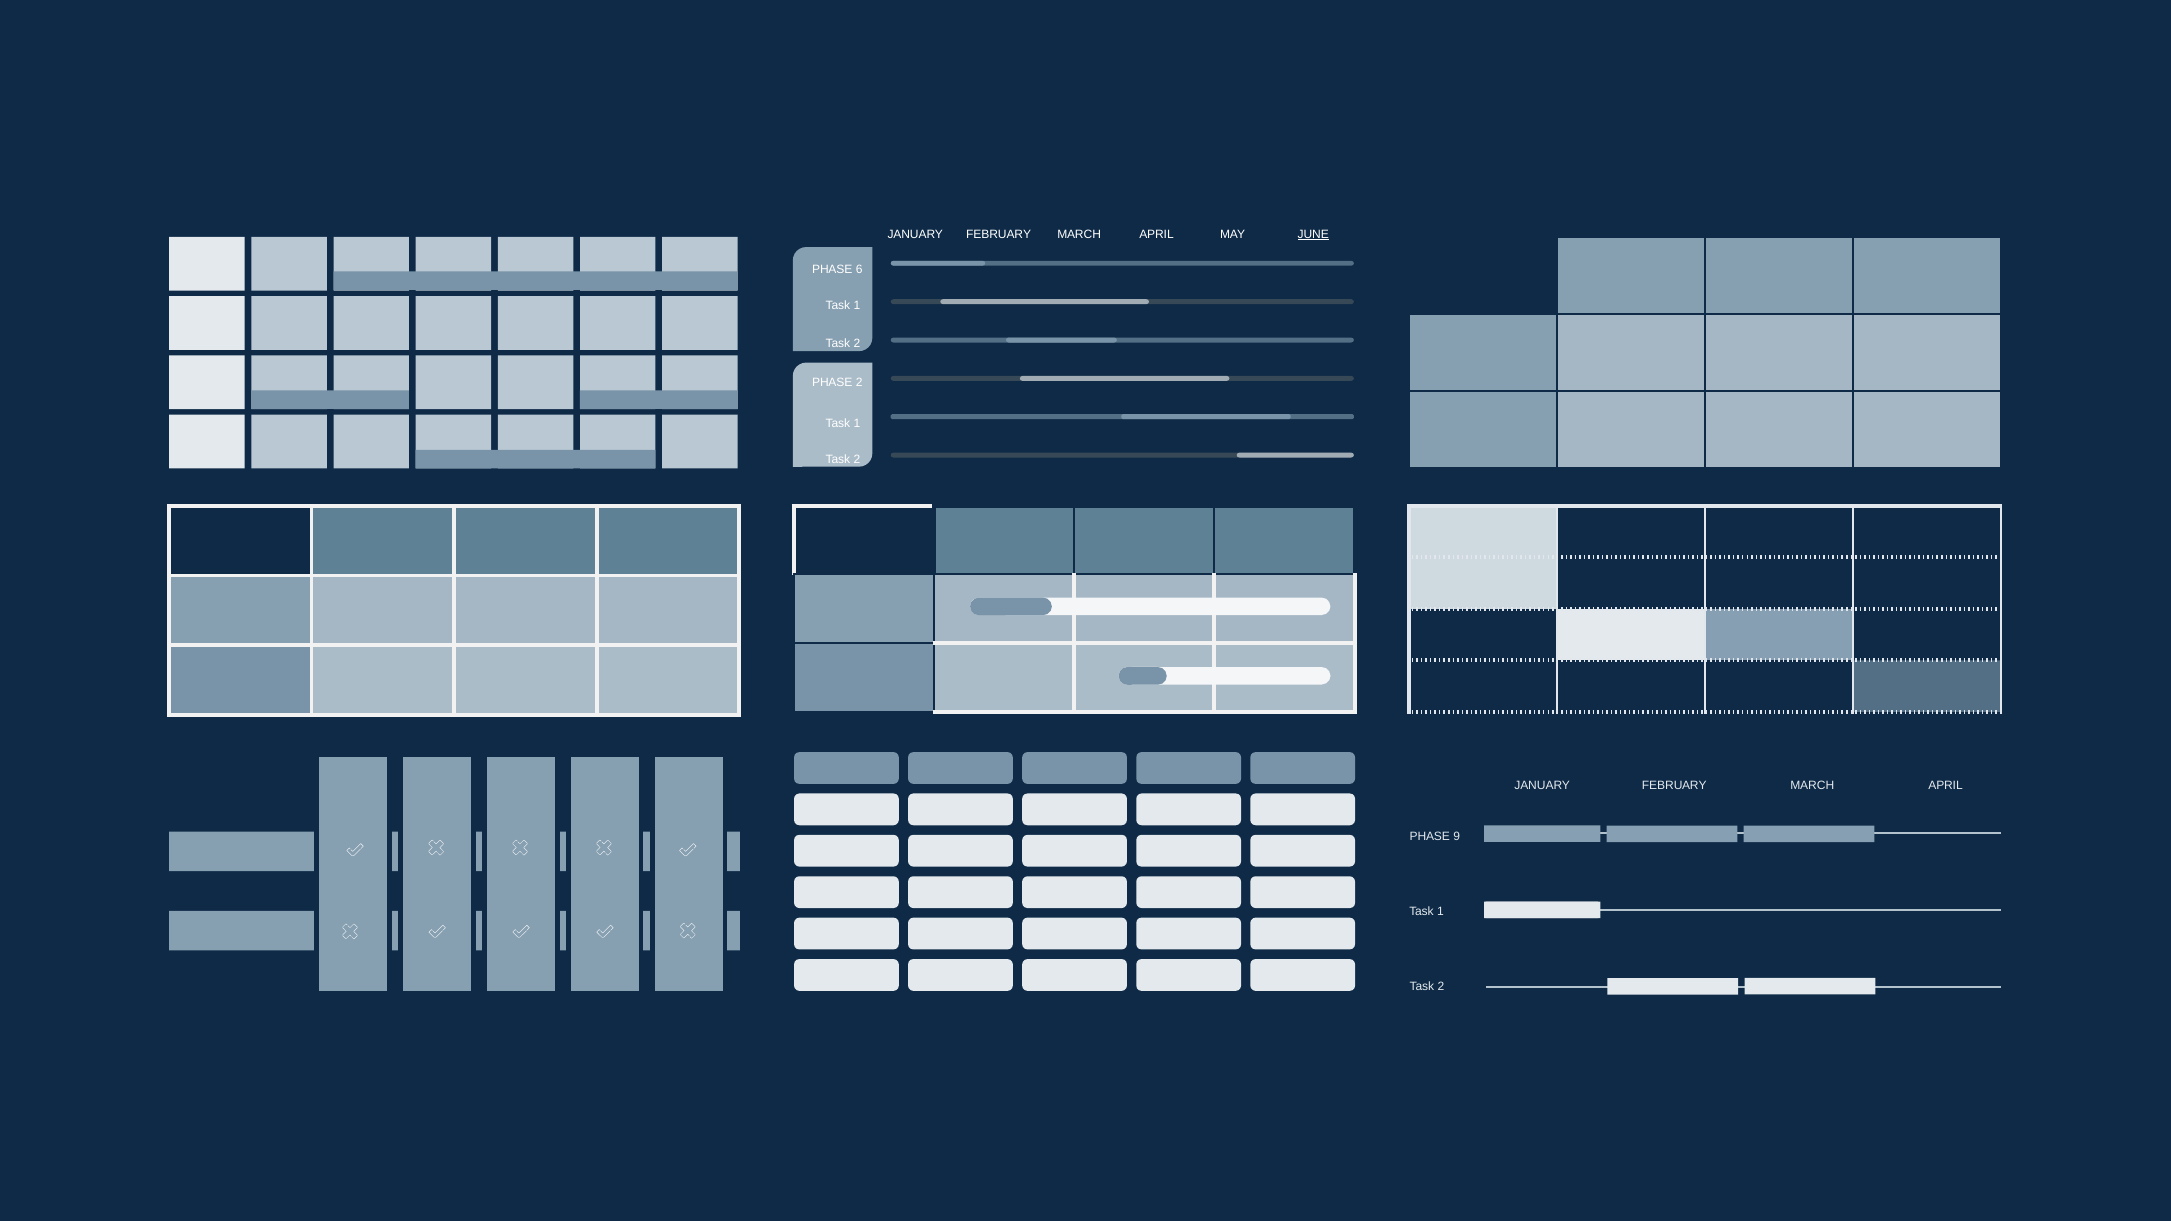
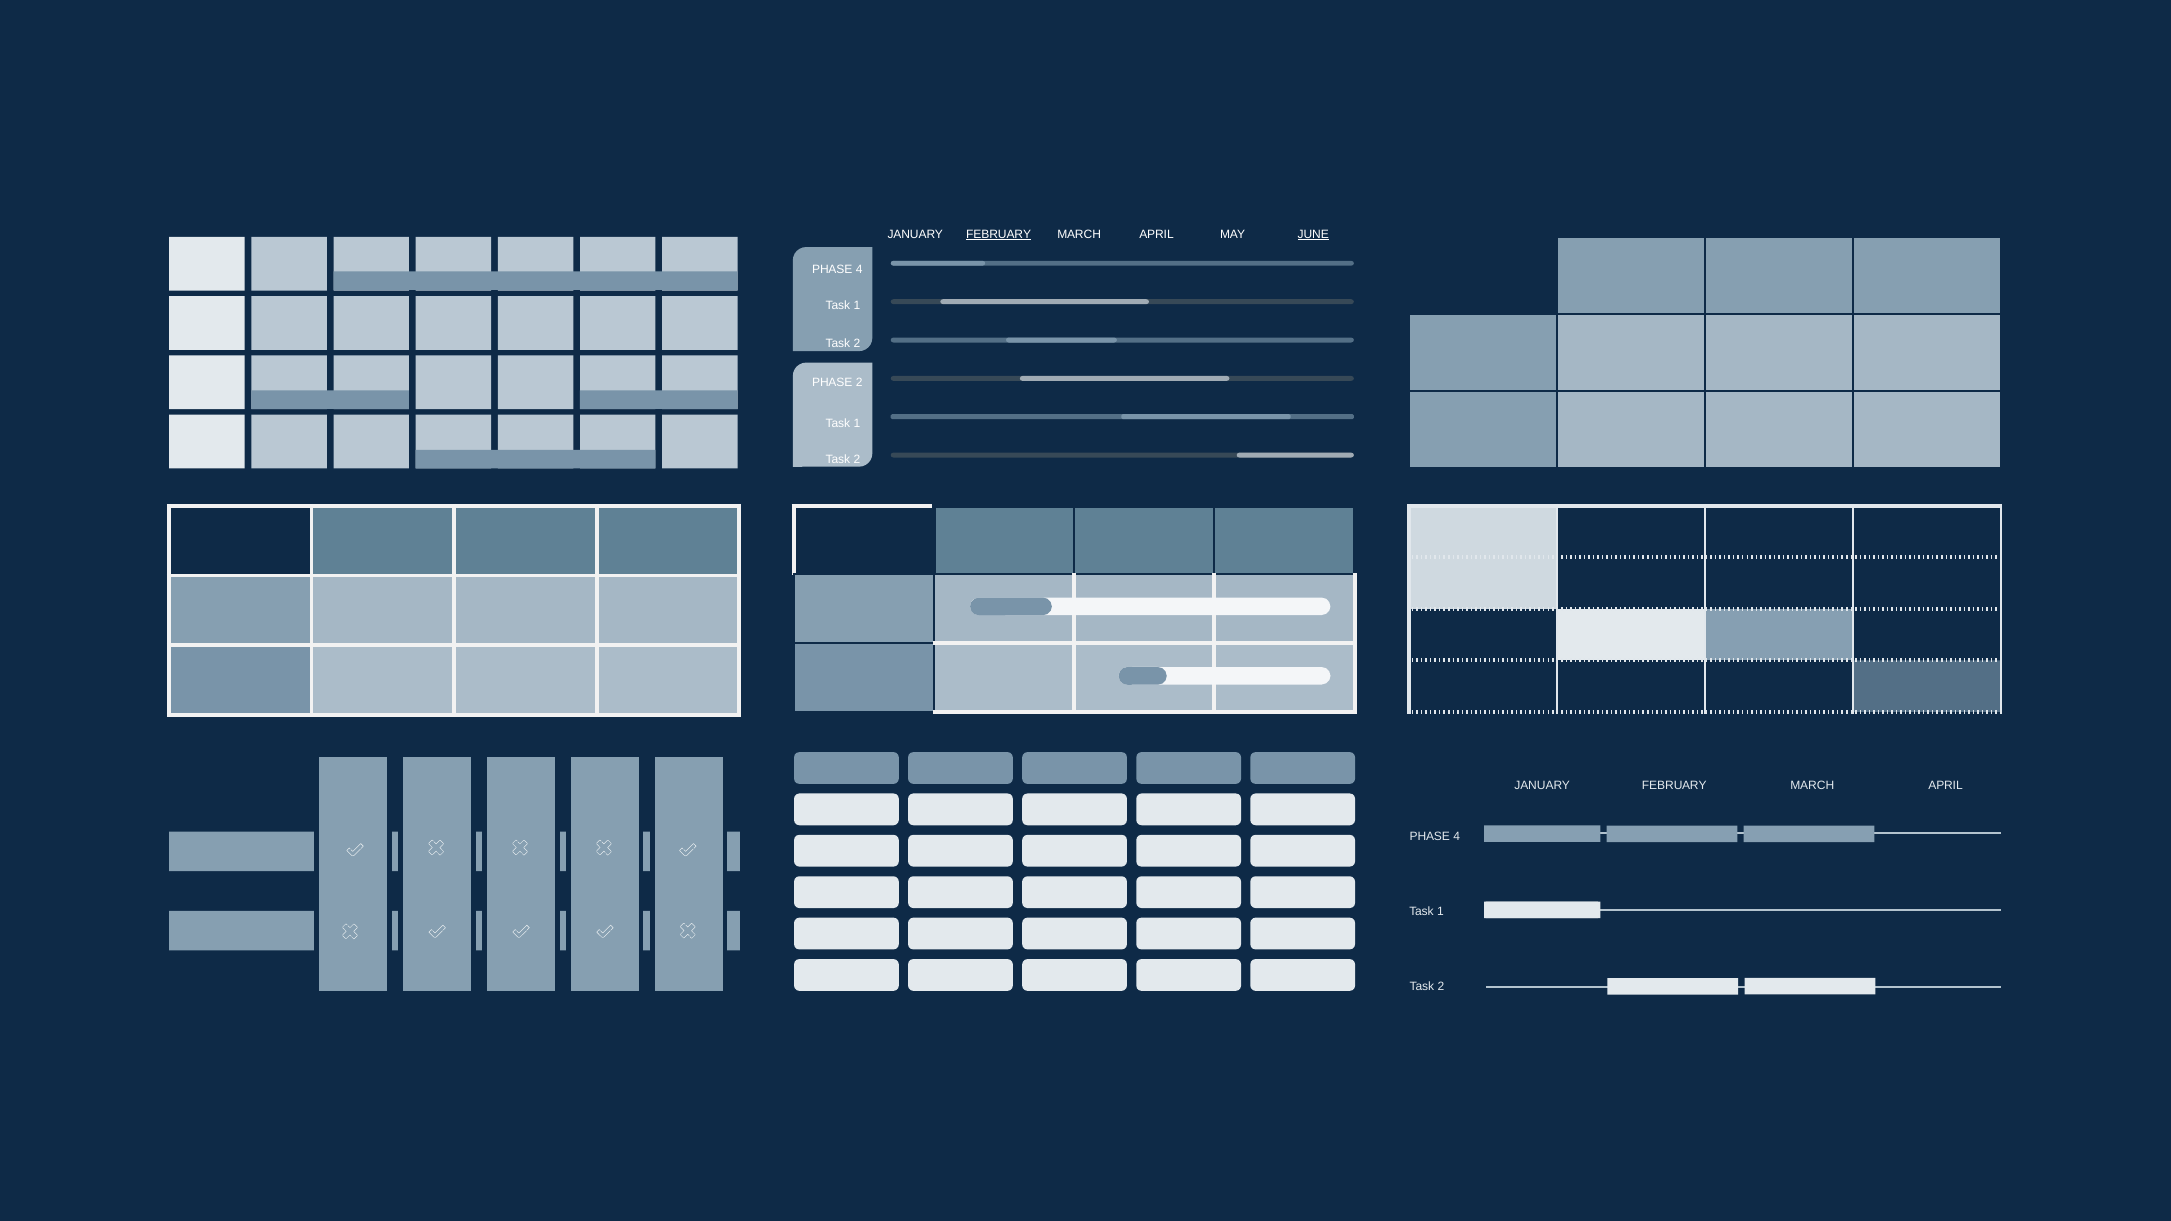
FEBRUARY at (999, 234) underline: none -> present
6 at (859, 269): 6 -> 4
9 at (1457, 836): 9 -> 4
